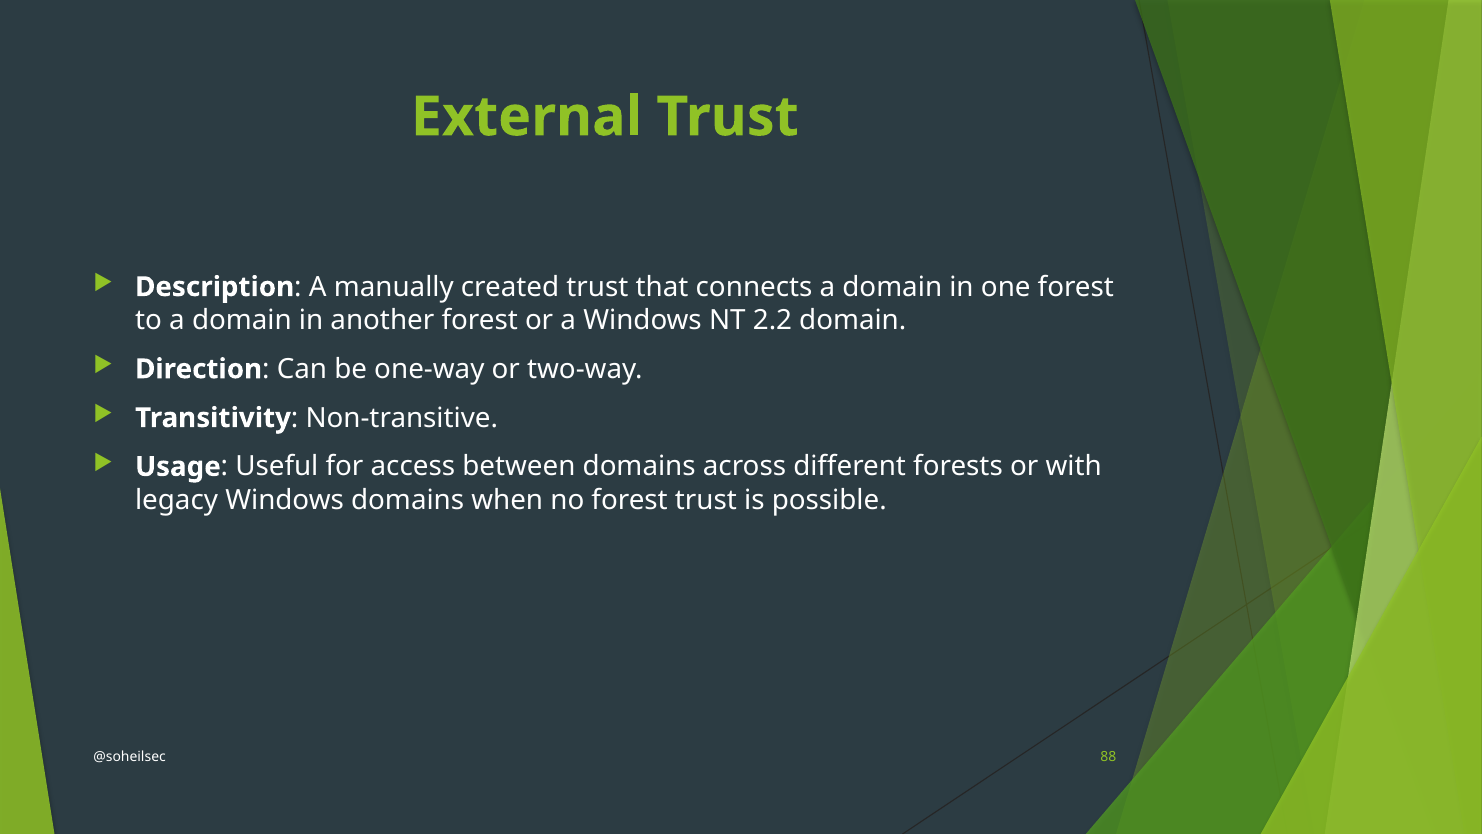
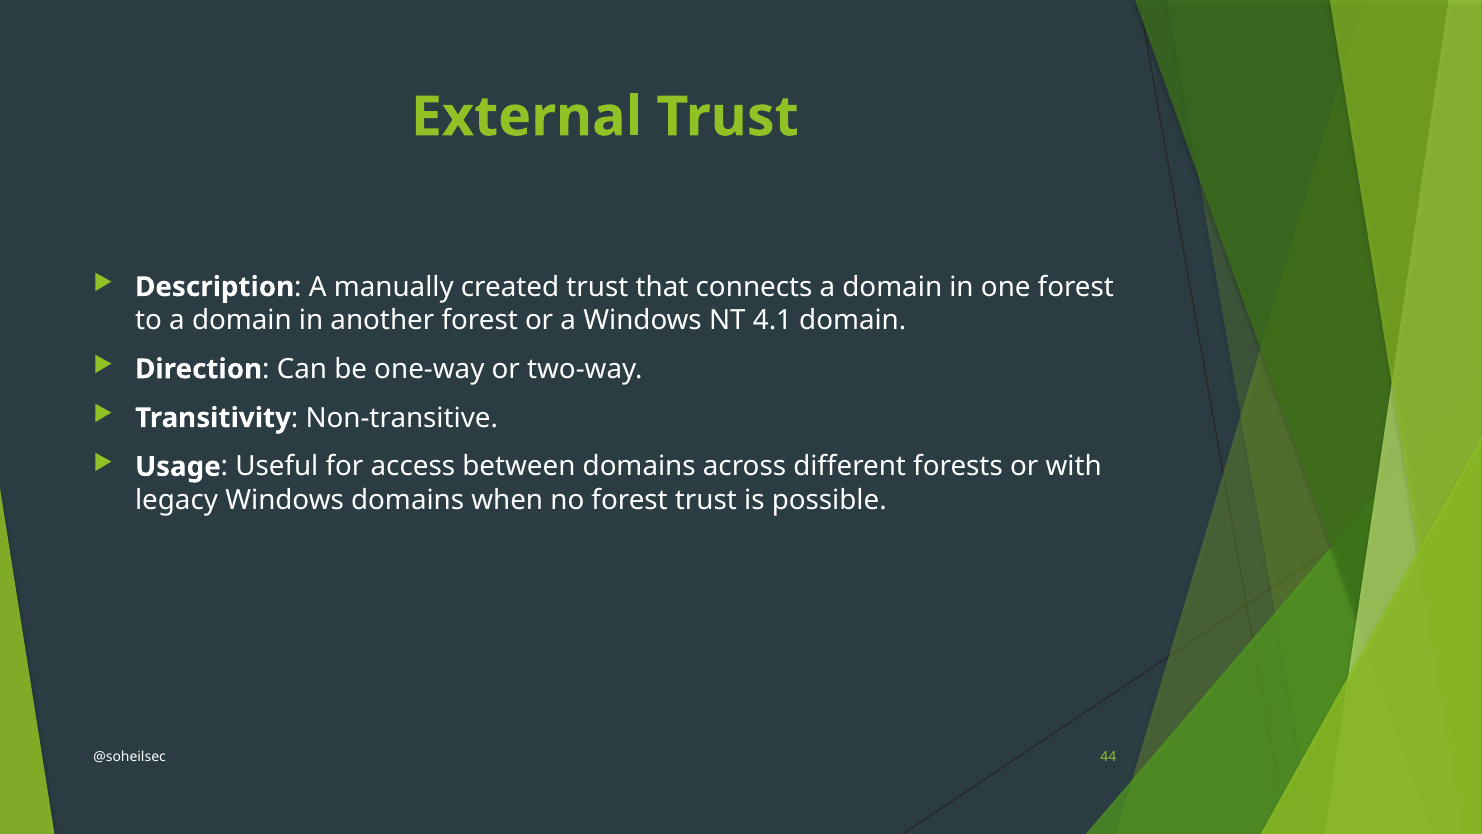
2.2: 2.2 -> 4.1
88: 88 -> 44
